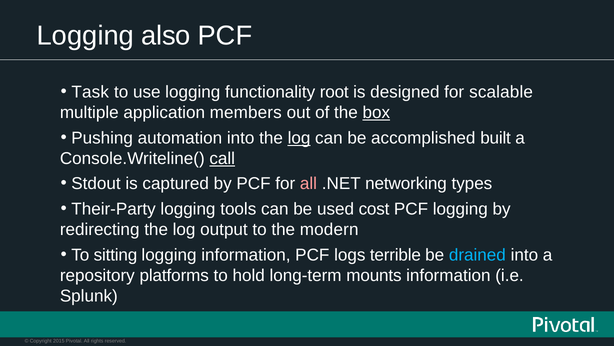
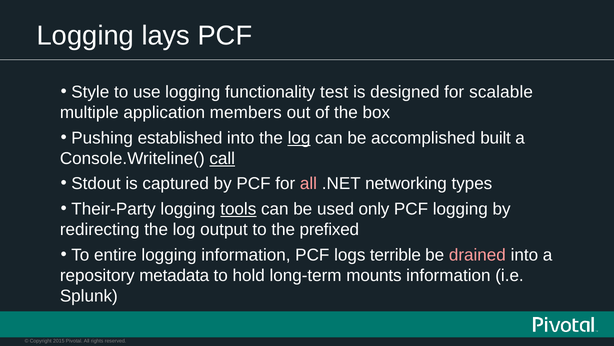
also: also -> lays
Task: Task -> Style
root: root -> test
box underline: present -> none
automation: automation -> established
tools underline: none -> present
cost: cost -> only
modern: modern -> prefixed
sitting: sitting -> entire
drained colour: light blue -> pink
platforms: platforms -> metadata
